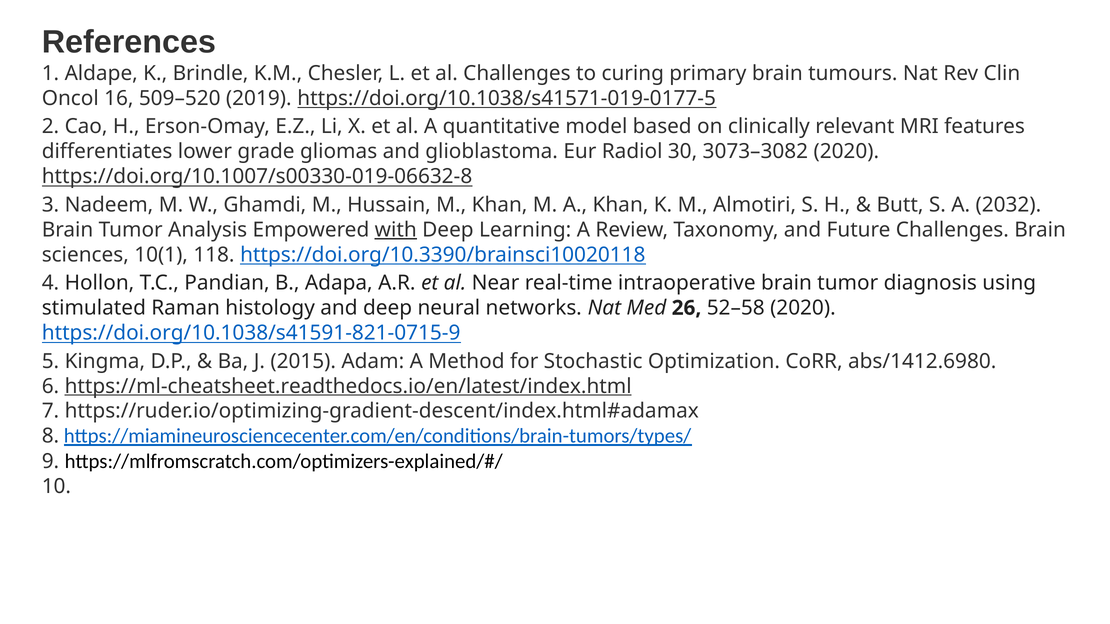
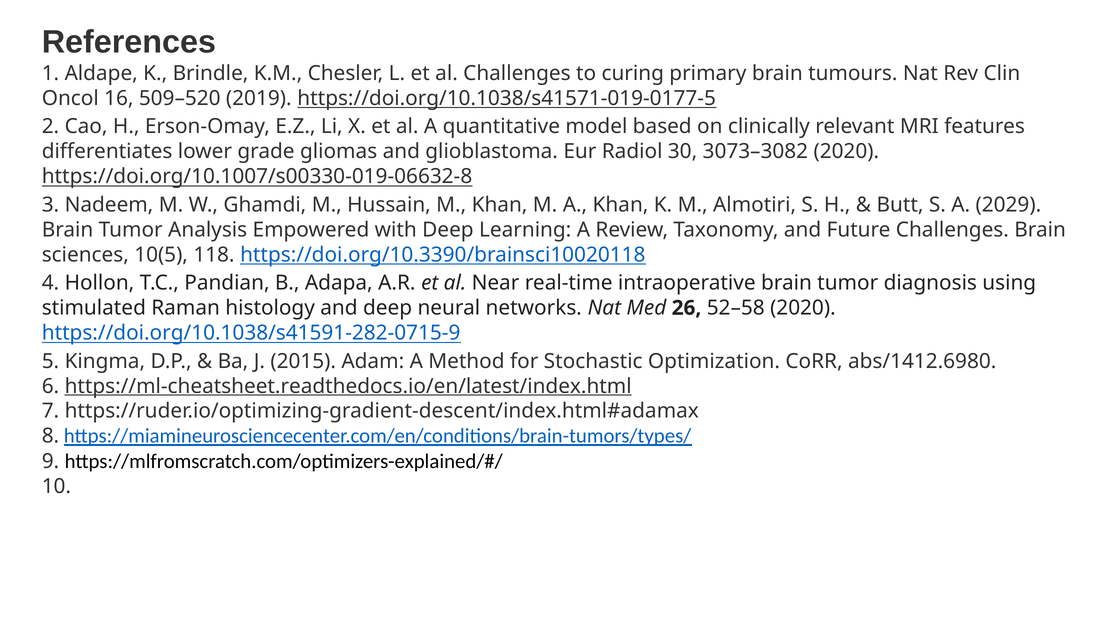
2032: 2032 -> 2029
with underline: present -> none
10(1: 10(1 -> 10(5
https://doi.org/10.1038/s41591-821-0715-9: https://doi.org/10.1038/s41591-821-0715-9 -> https://doi.org/10.1038/s41591-282-0715-9
